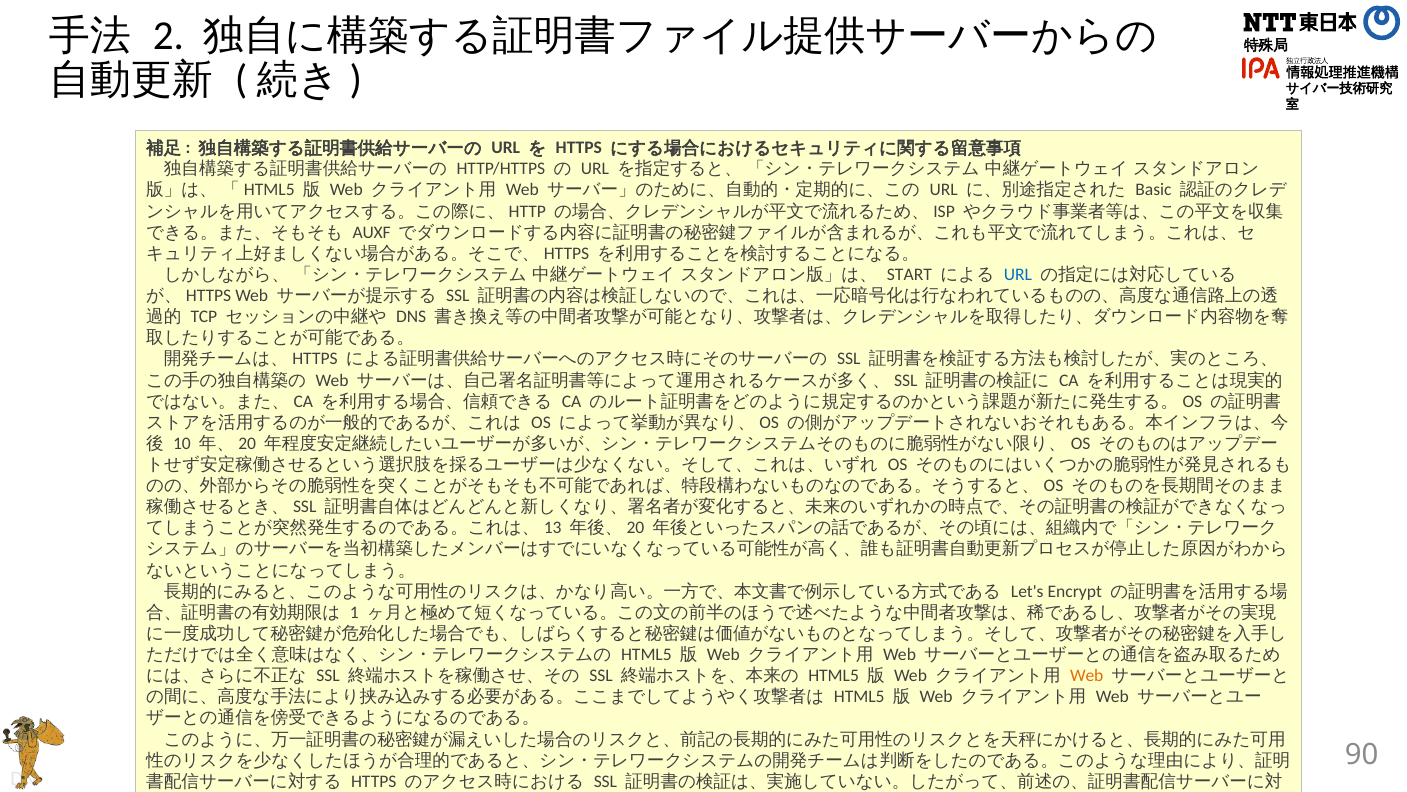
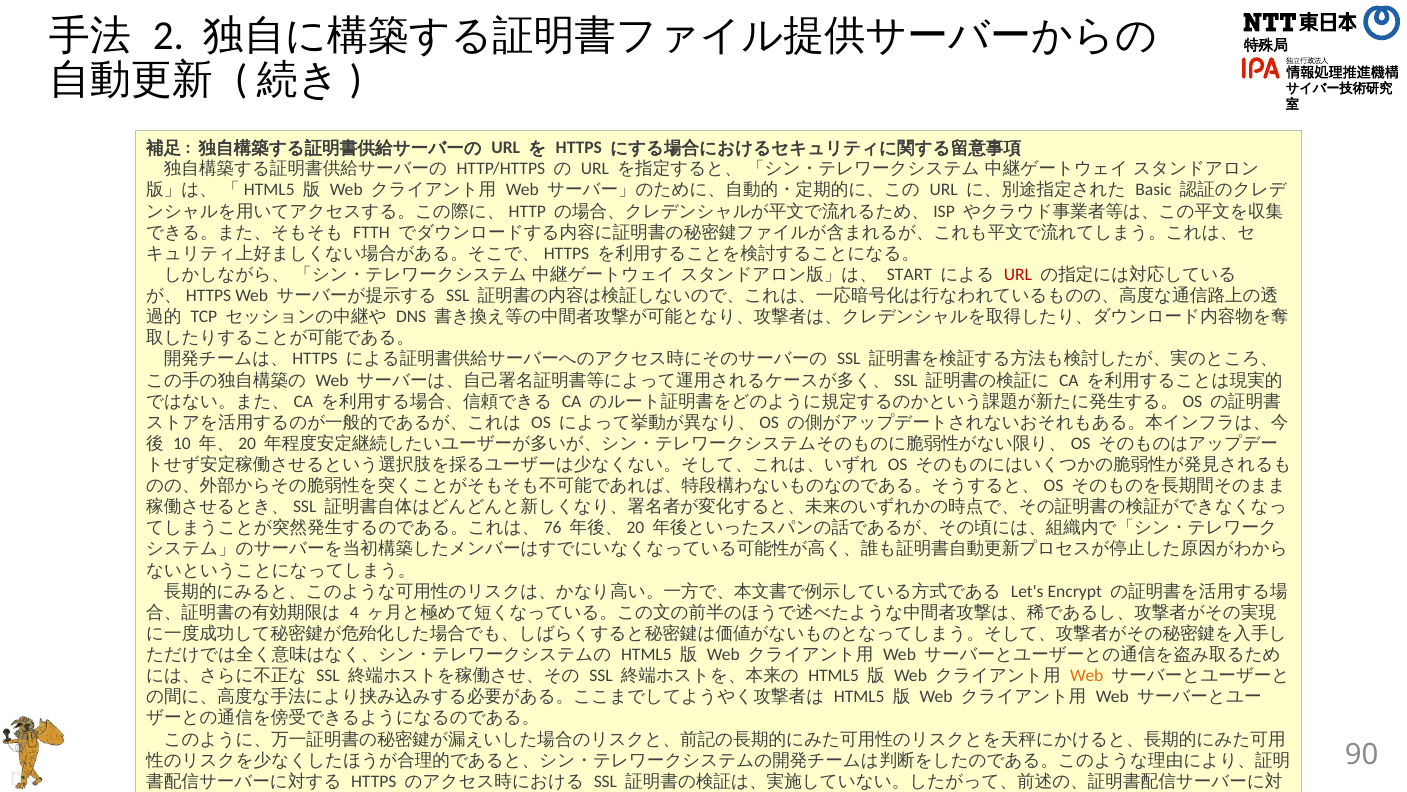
AUXF: AUXF -> FTTH
URL at (1018, 274) colour: blue -> red
13: 13 -> 76
1: 1 -> 4
